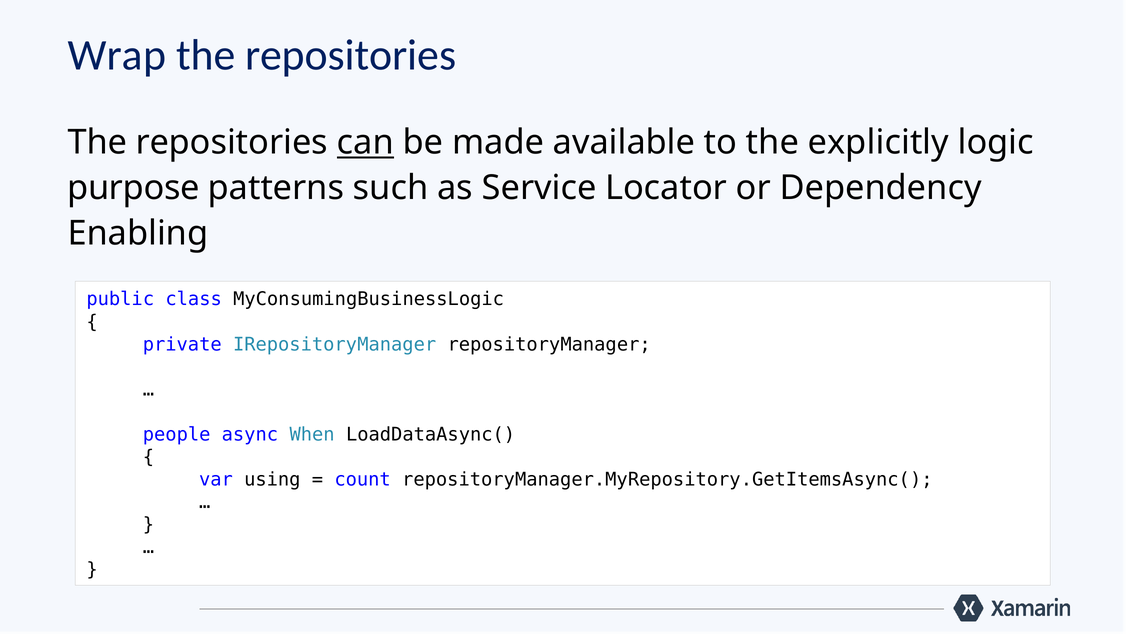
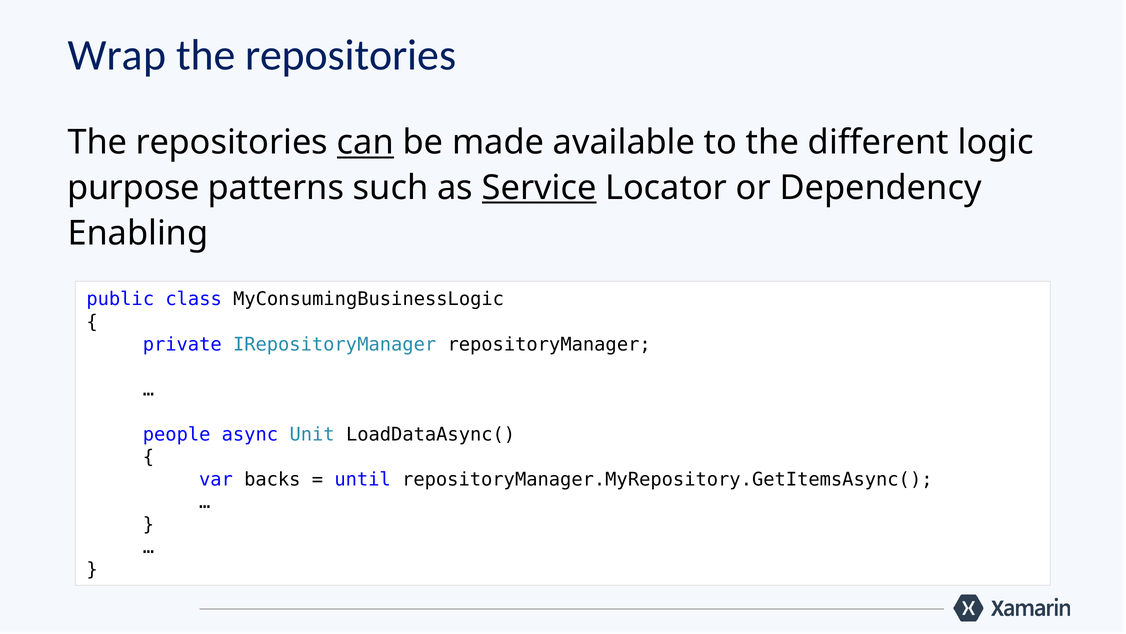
explicitly: explicitly -> different
Service underline: none -> present
When: When -> Unit
using: using -> backs
count: count -> until
